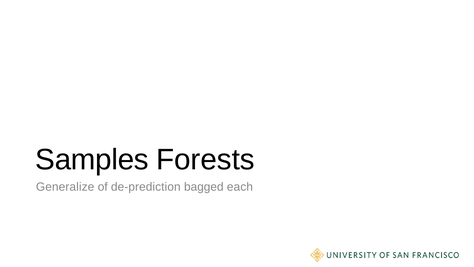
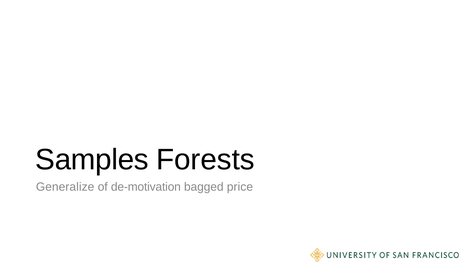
de-prediction: de-prediction -> de-motivation
each: each -> price
